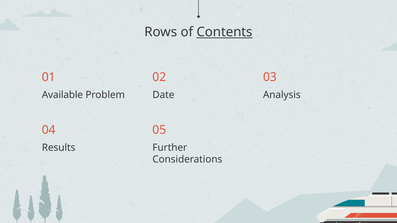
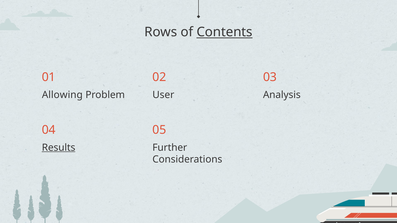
Available: Available -> Allowing
Date: Date -> User
Results underline: none -> present
